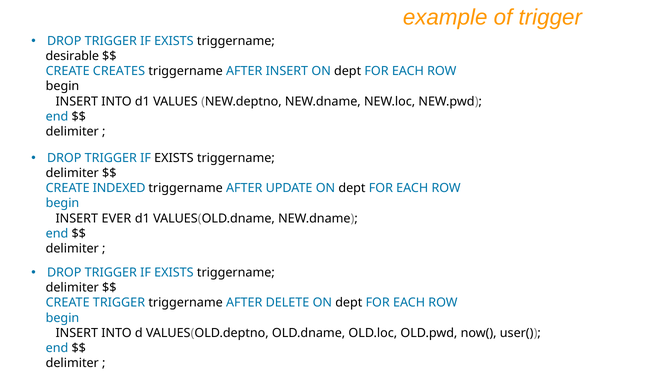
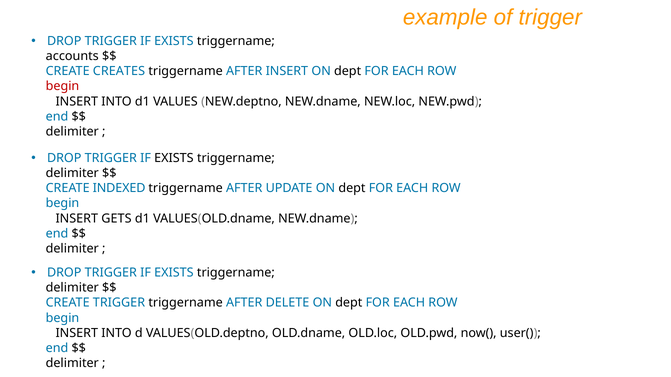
desirable: desirable -> accounts
begin at (62, 86) colour: black -> red
EVER: EVER -> GETS
